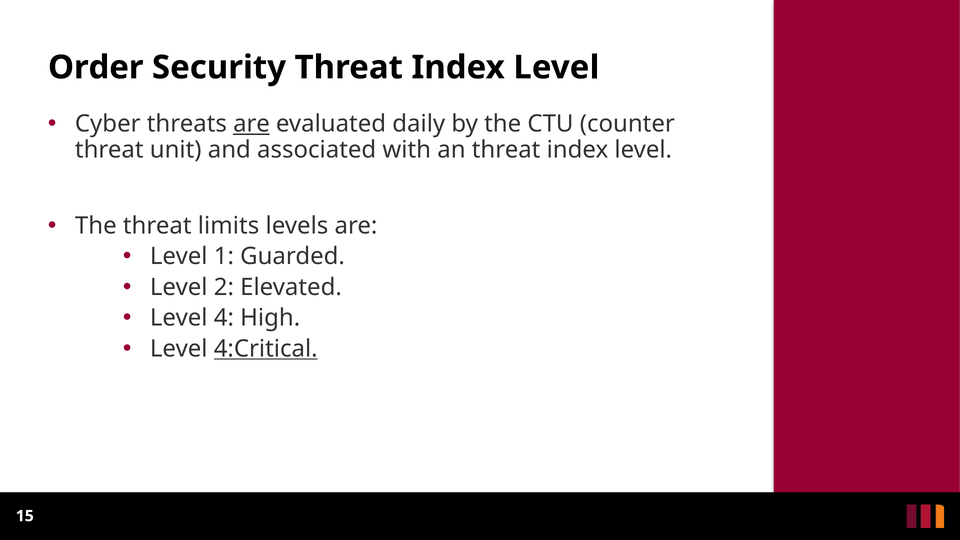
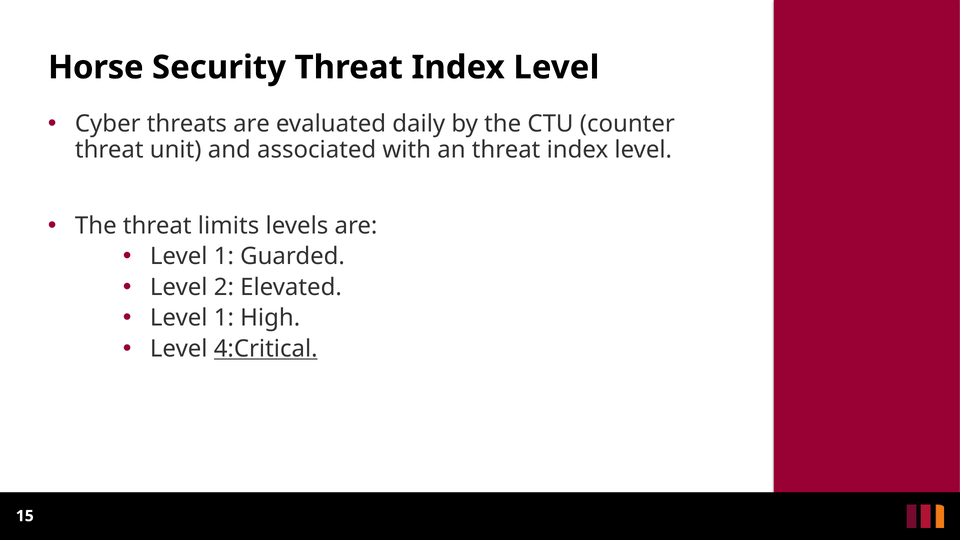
Order: Order -> Horse
are at (251, 124) underline: present -> none
4 at (224, 318): 4 -> 1
